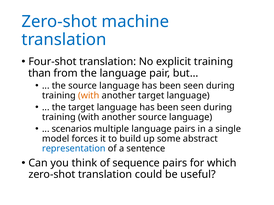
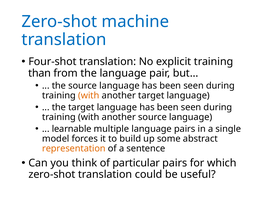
scenarios: scenarios -> learnable
representation colour: blue -> orange
sequence: sequence -> particular
